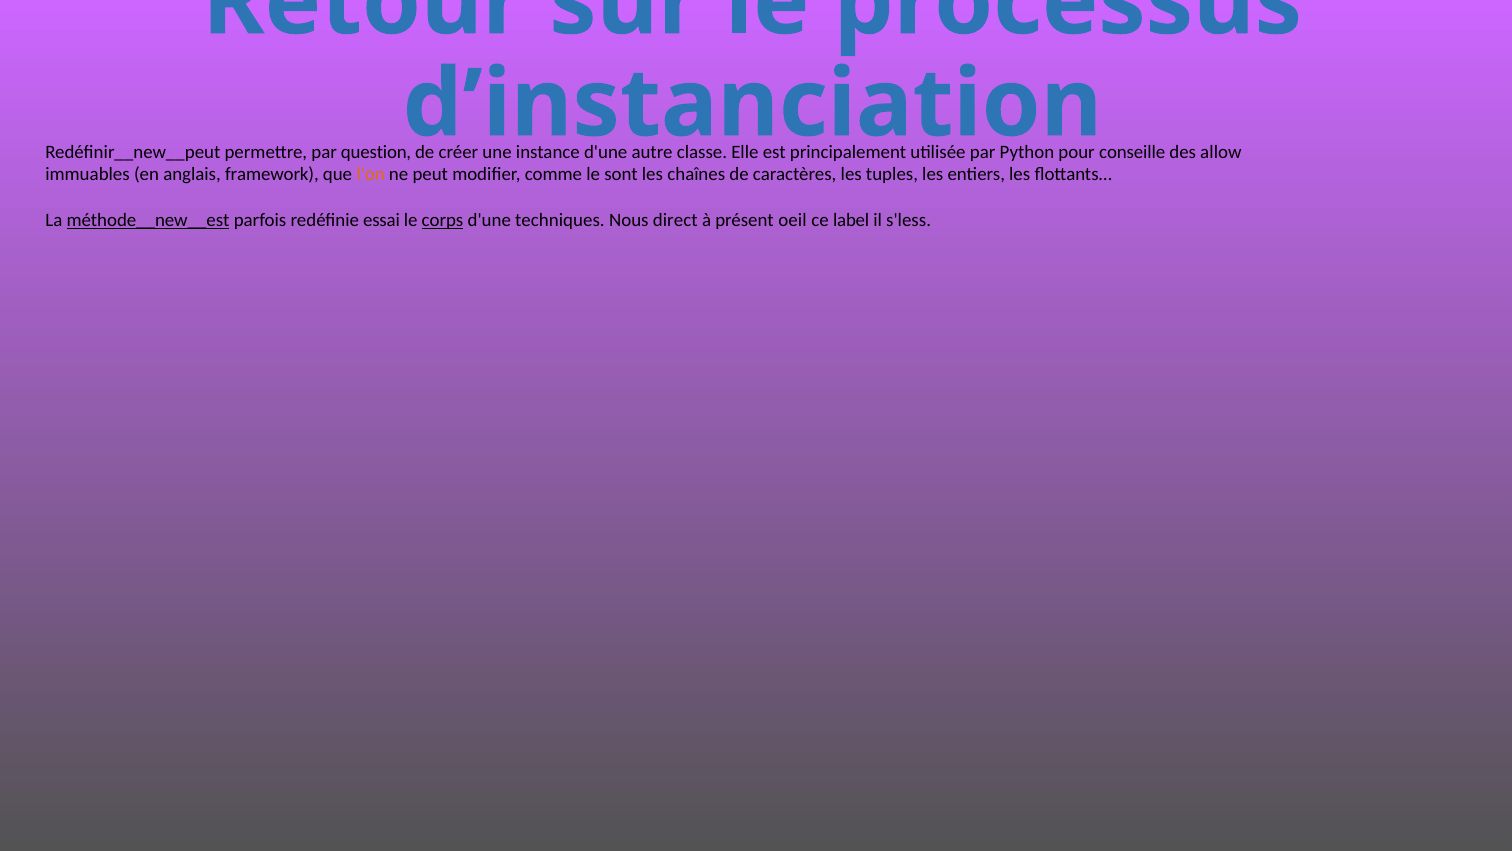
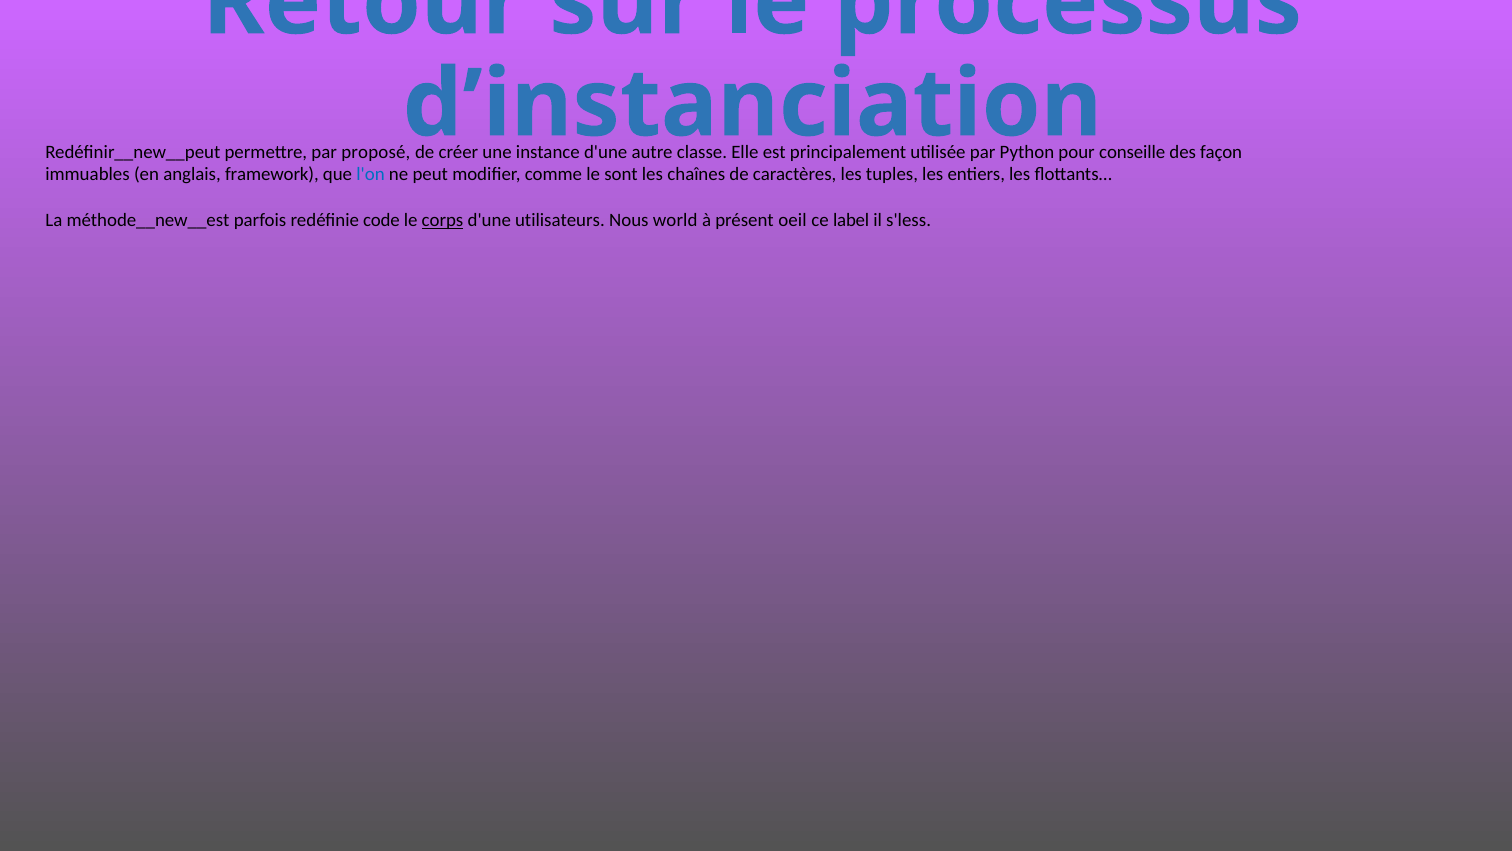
question: question -> proposé
allow: allow -> façon
l'on colour: orange -> blue
méthode__new__est underline: present -> none
essai: essai -> code
techniques: techniques -> utilisateurs
direct: direct -> world
